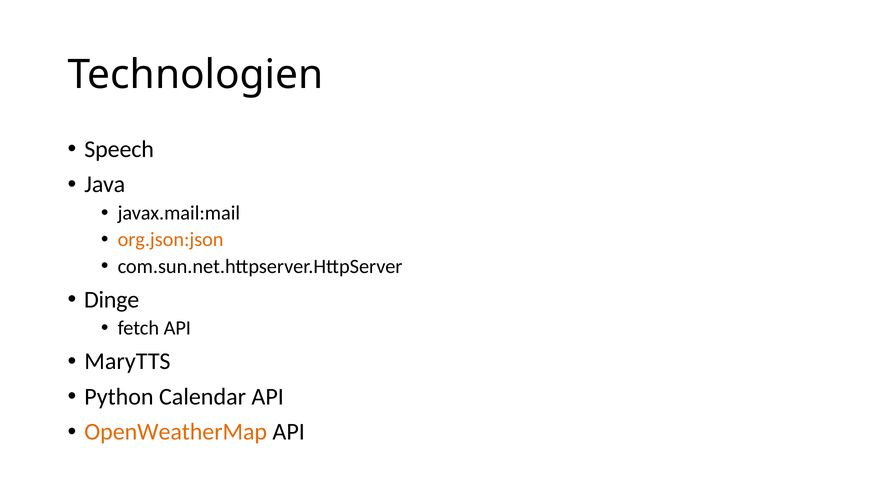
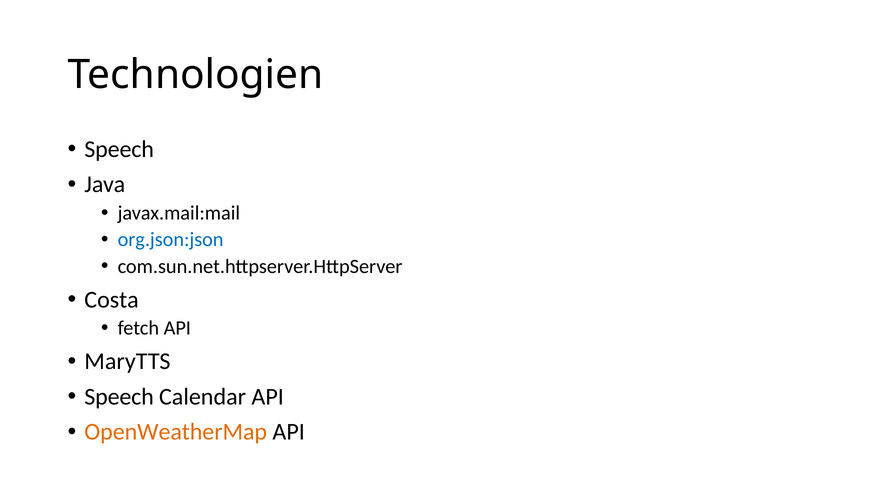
org.json:json colour: orange -> blue
Dinge: Dinge -> Costa
Python at (119, 396): Python -> Speech
